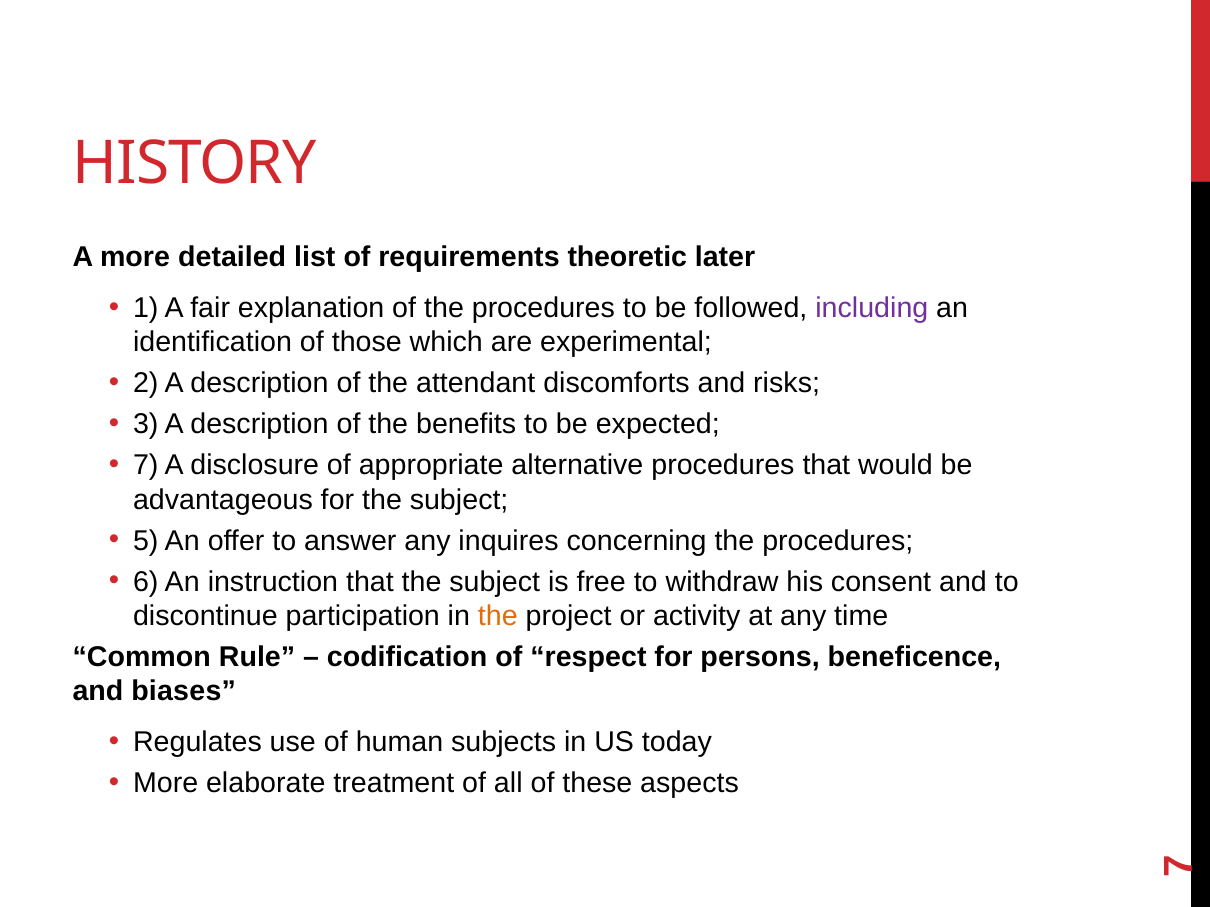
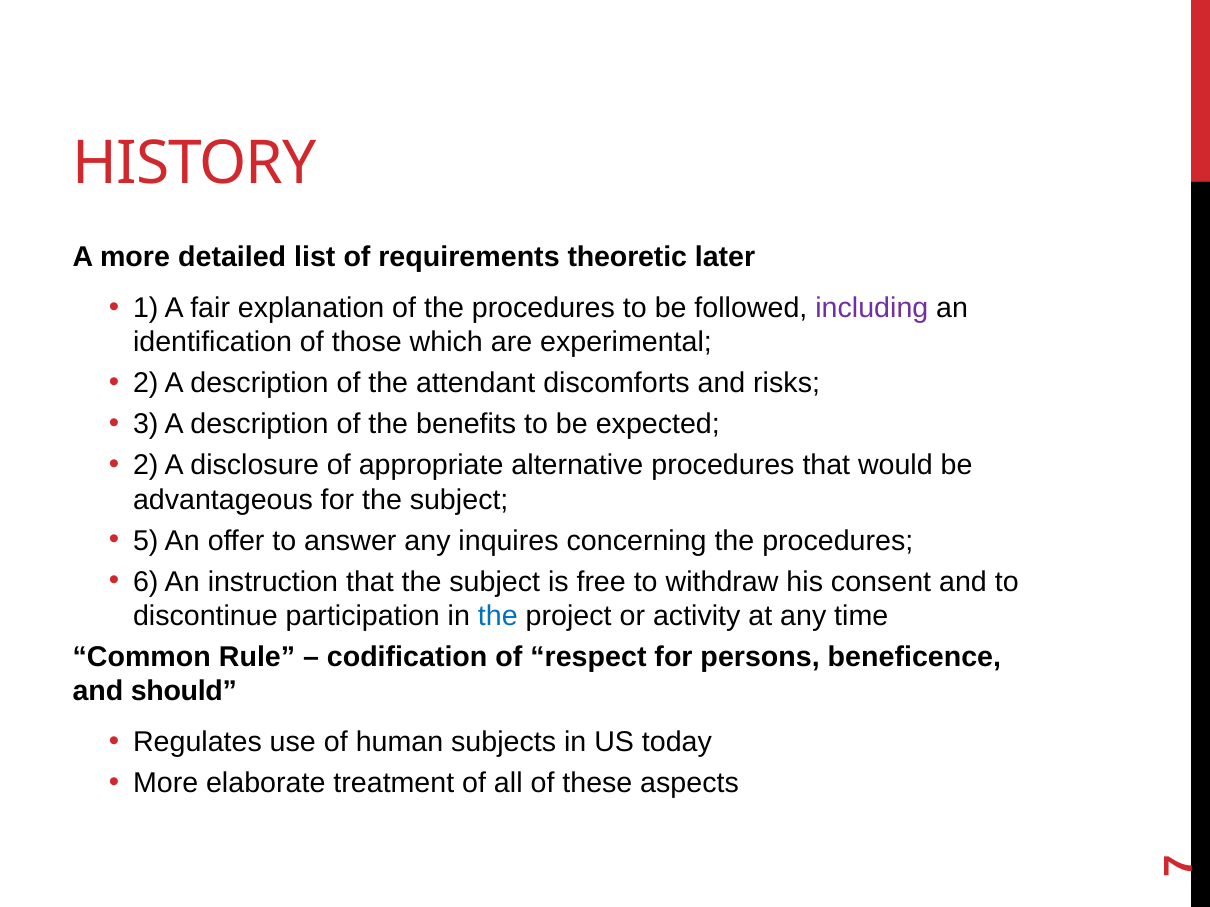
7 at (146, 466): 7 -> 2
the at (498, 616) colour: orange -> blue
biases: biases -> should
